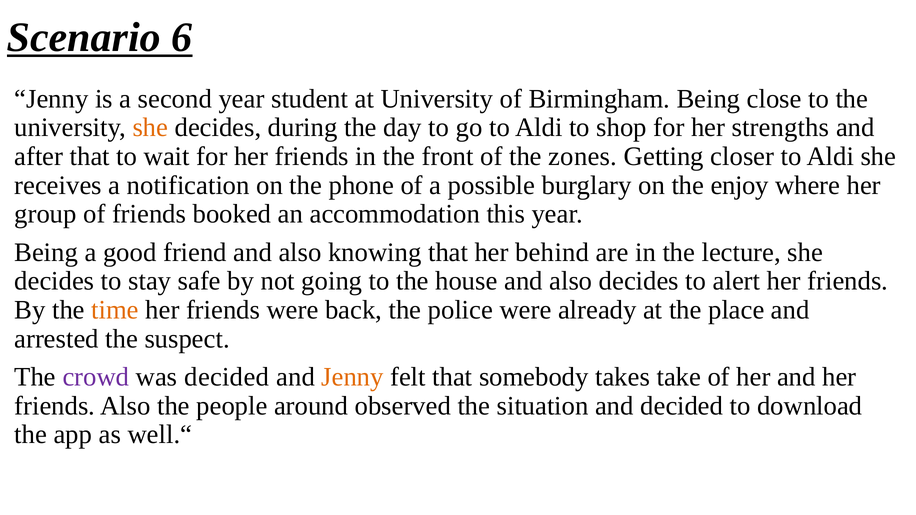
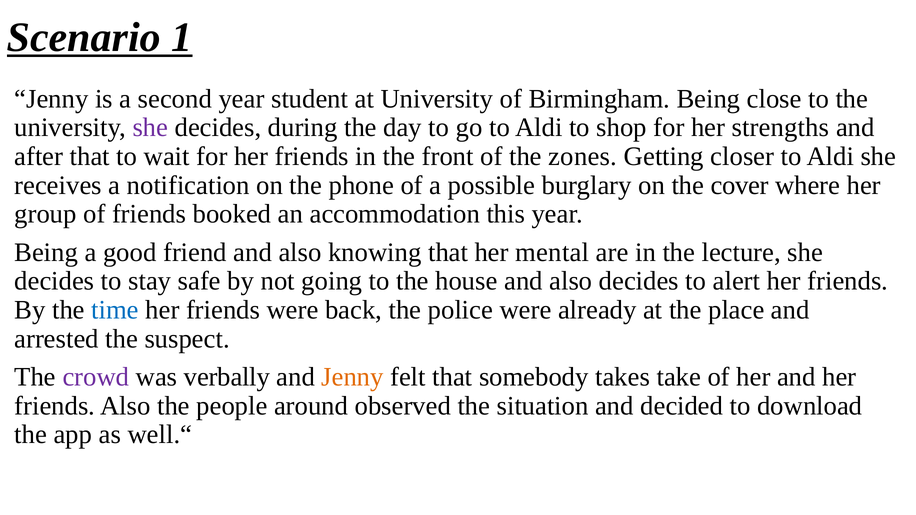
6: 6 -> 1
she at (150, 128) colour: orange -> purple
enjoy: enjoy -> cover
behind: behind -> mental
time colour: orange -> blue
was decided: decided -> verbally
